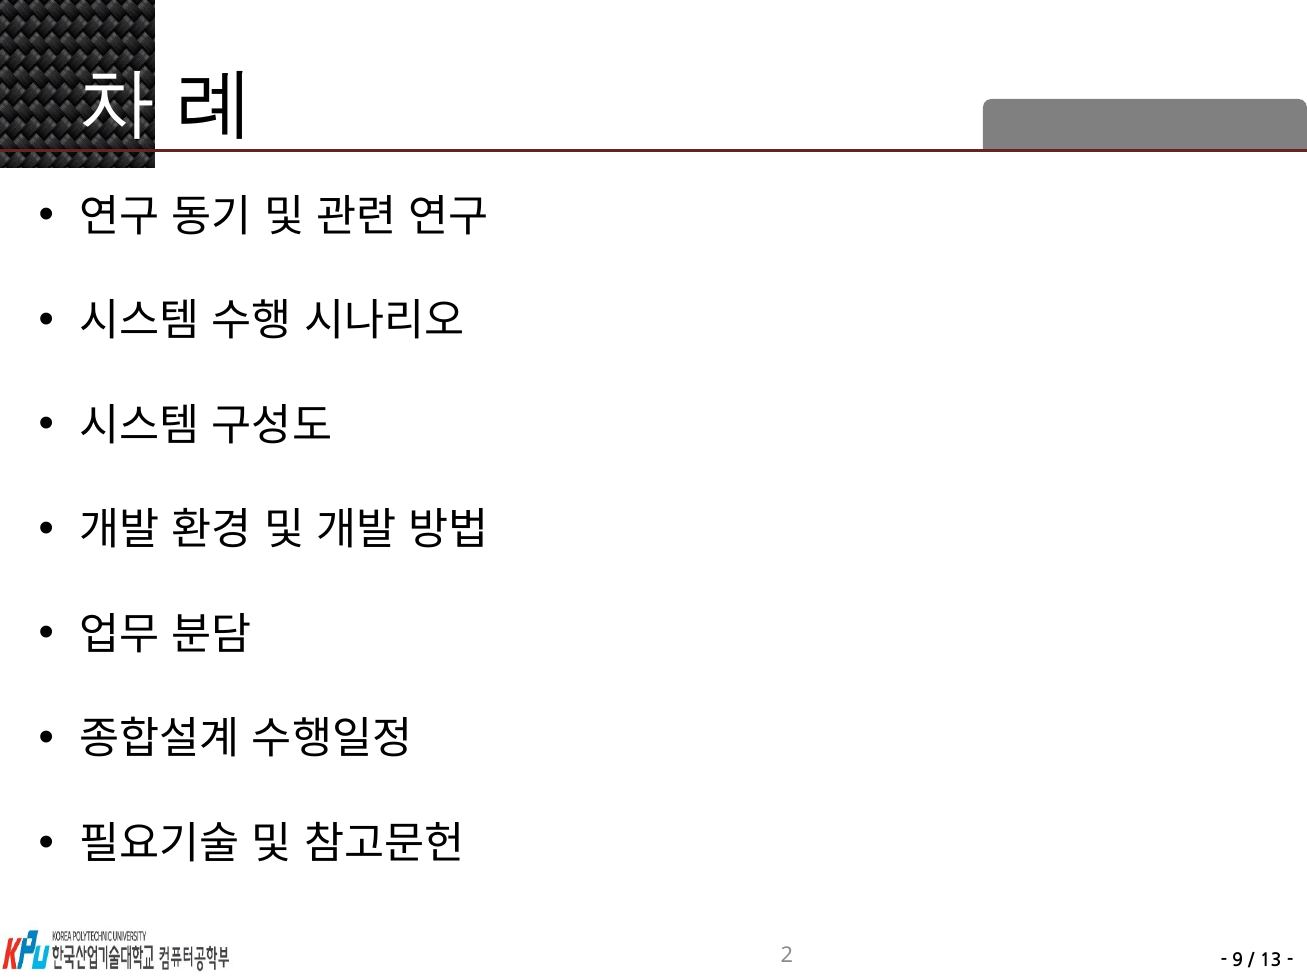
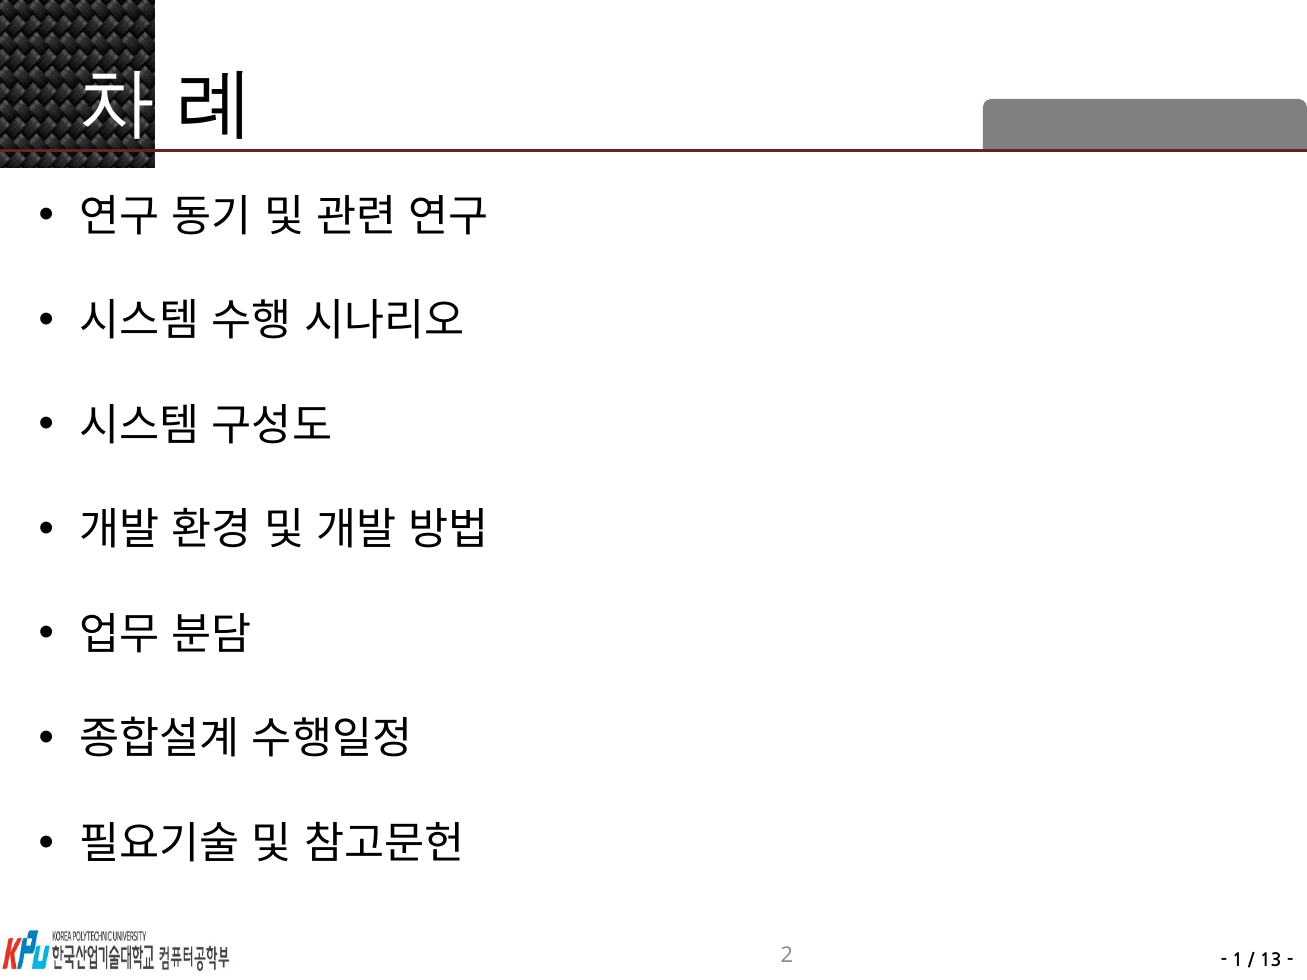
9: 9 -> 1
